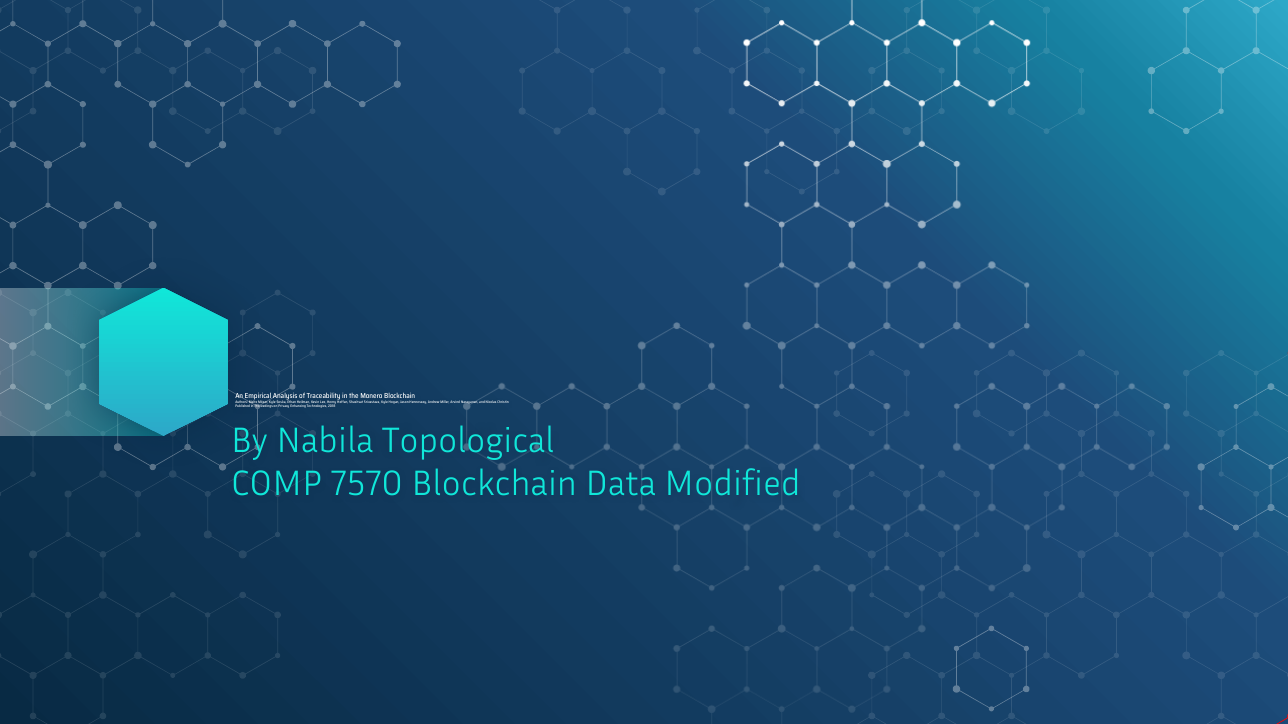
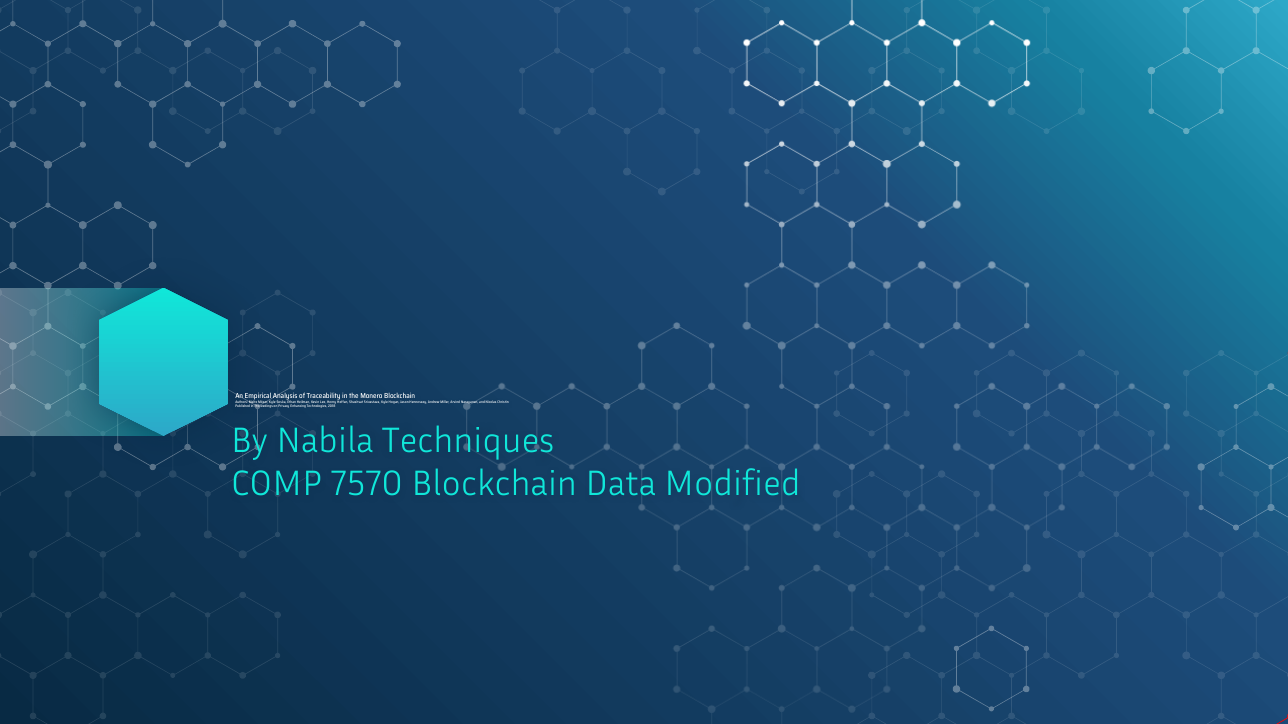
Topological: Topological -> Techniques
